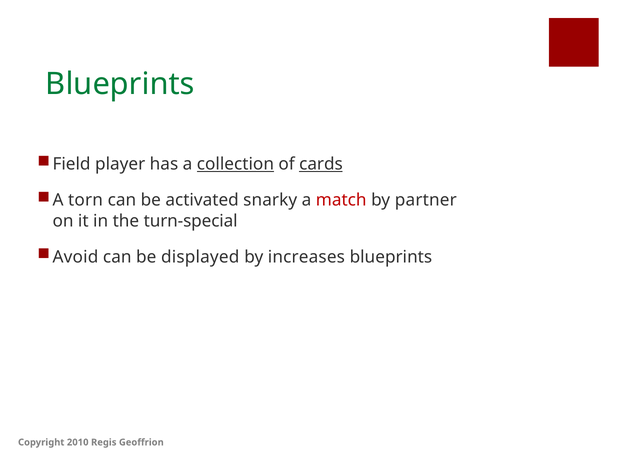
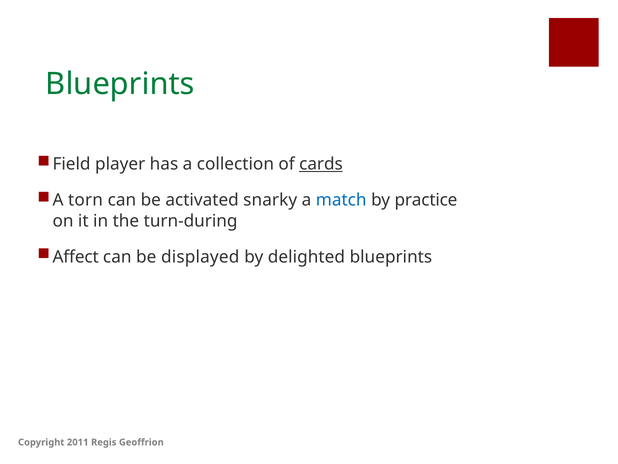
collection underline: present -> none
match colour: red -> blue
partner: partner -> practice
turn-special: turn-special -> turn-during
Avoid: Avoid -> Affect
increases: increases -> delighted
2010: 2010 -> 2011
